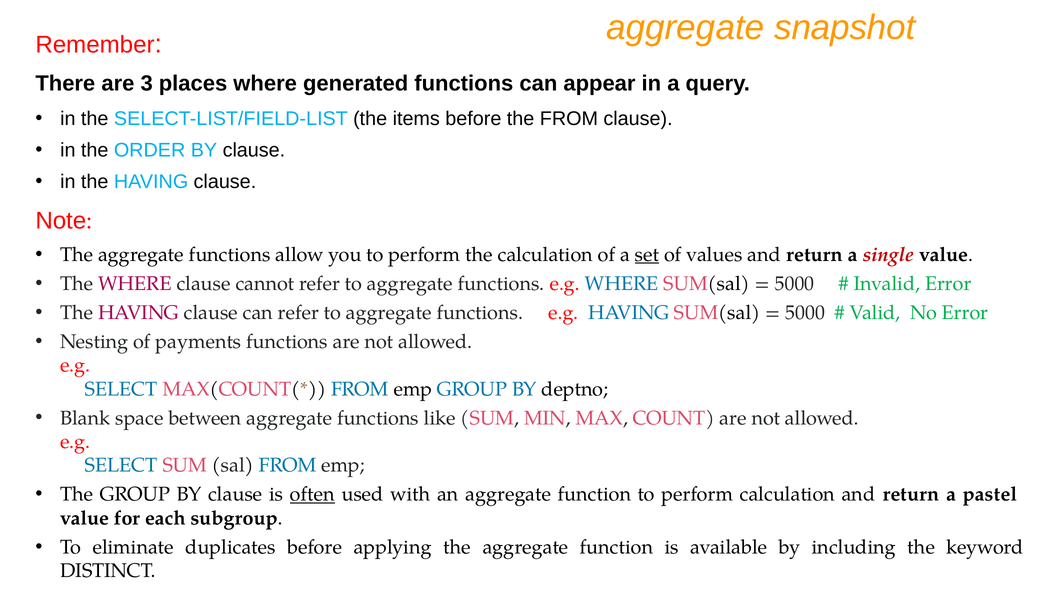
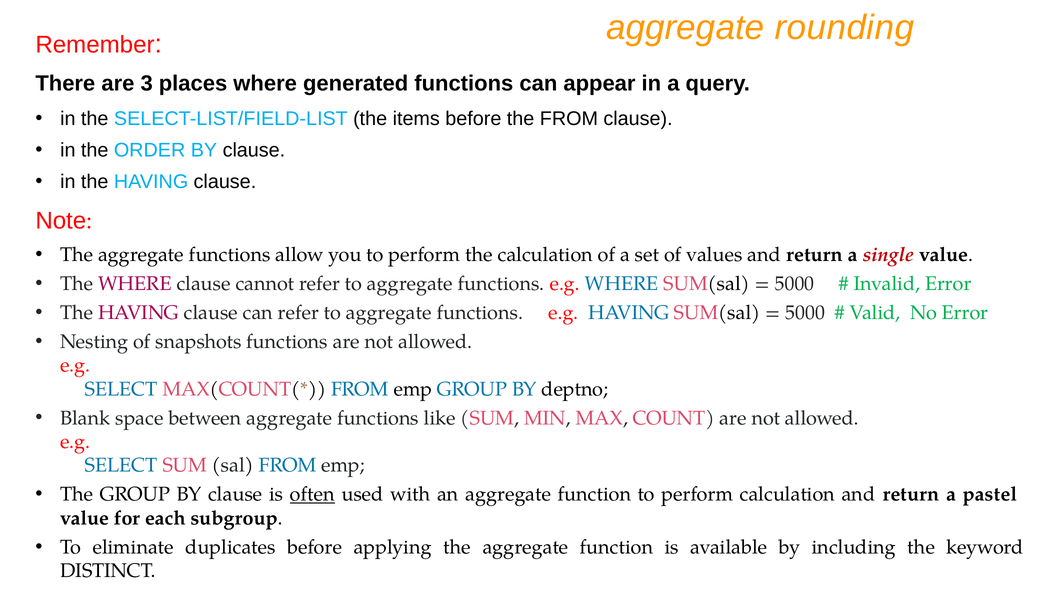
snapshot: snapshot -> rounding
set underline: present -> none
payments: payments -> snapshots
